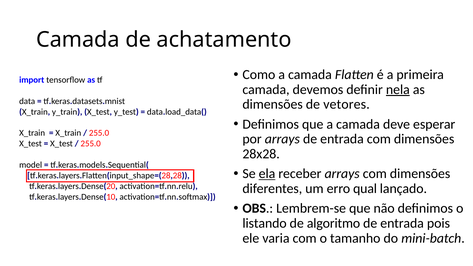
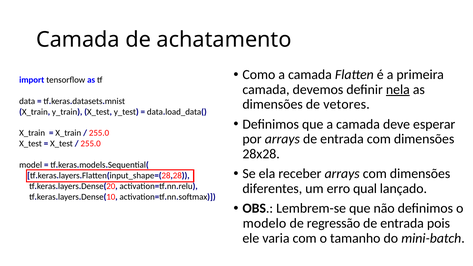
ela underline: present -> none
listando: listando -> modelo
algoritmo: algoritmo -> regressão
